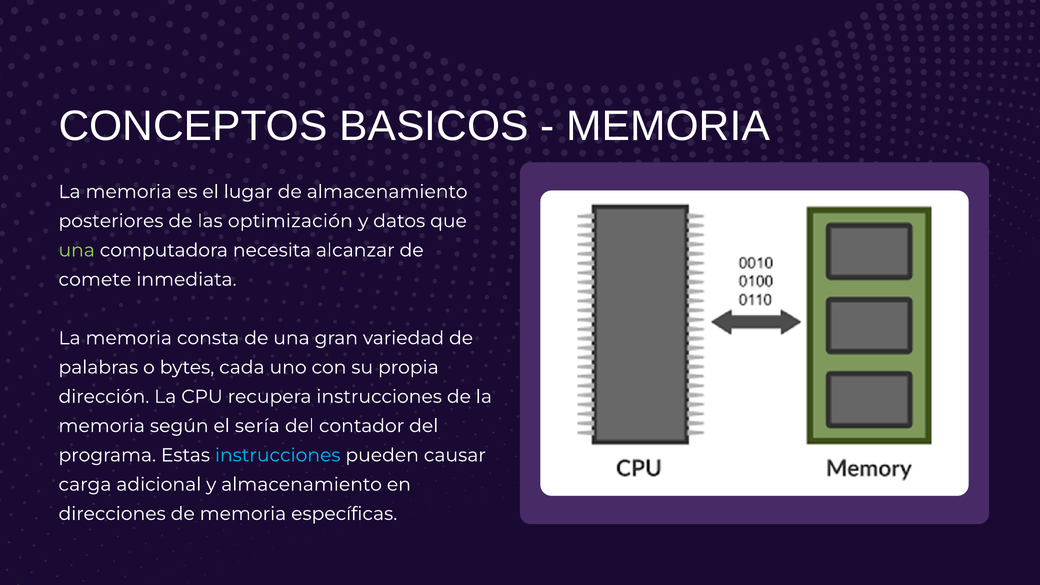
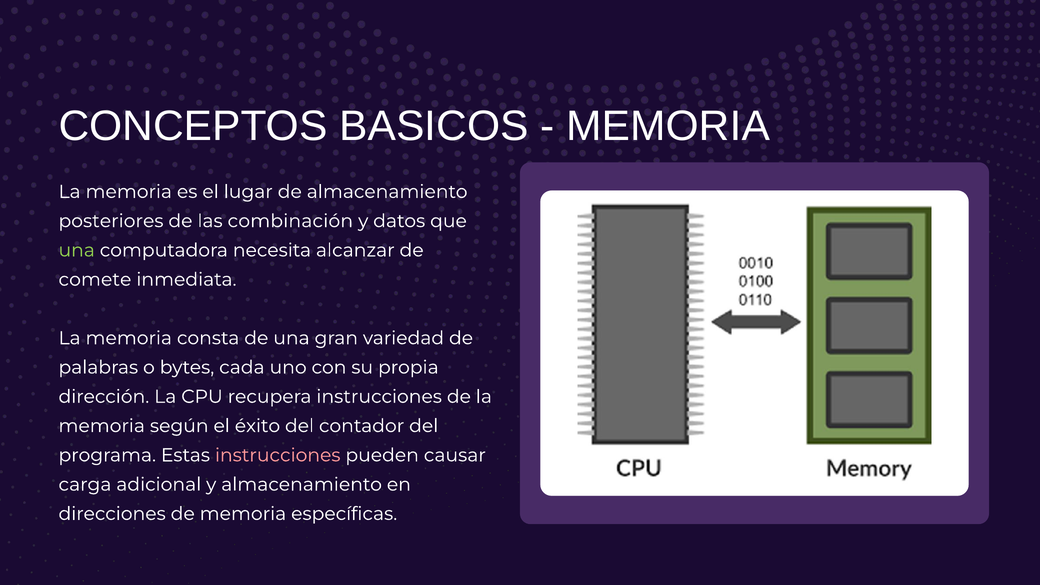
optimización: optimización -> combinación
sería: sería -> éxito
instrucciones at (278, 455) colour: light blue -> pink
